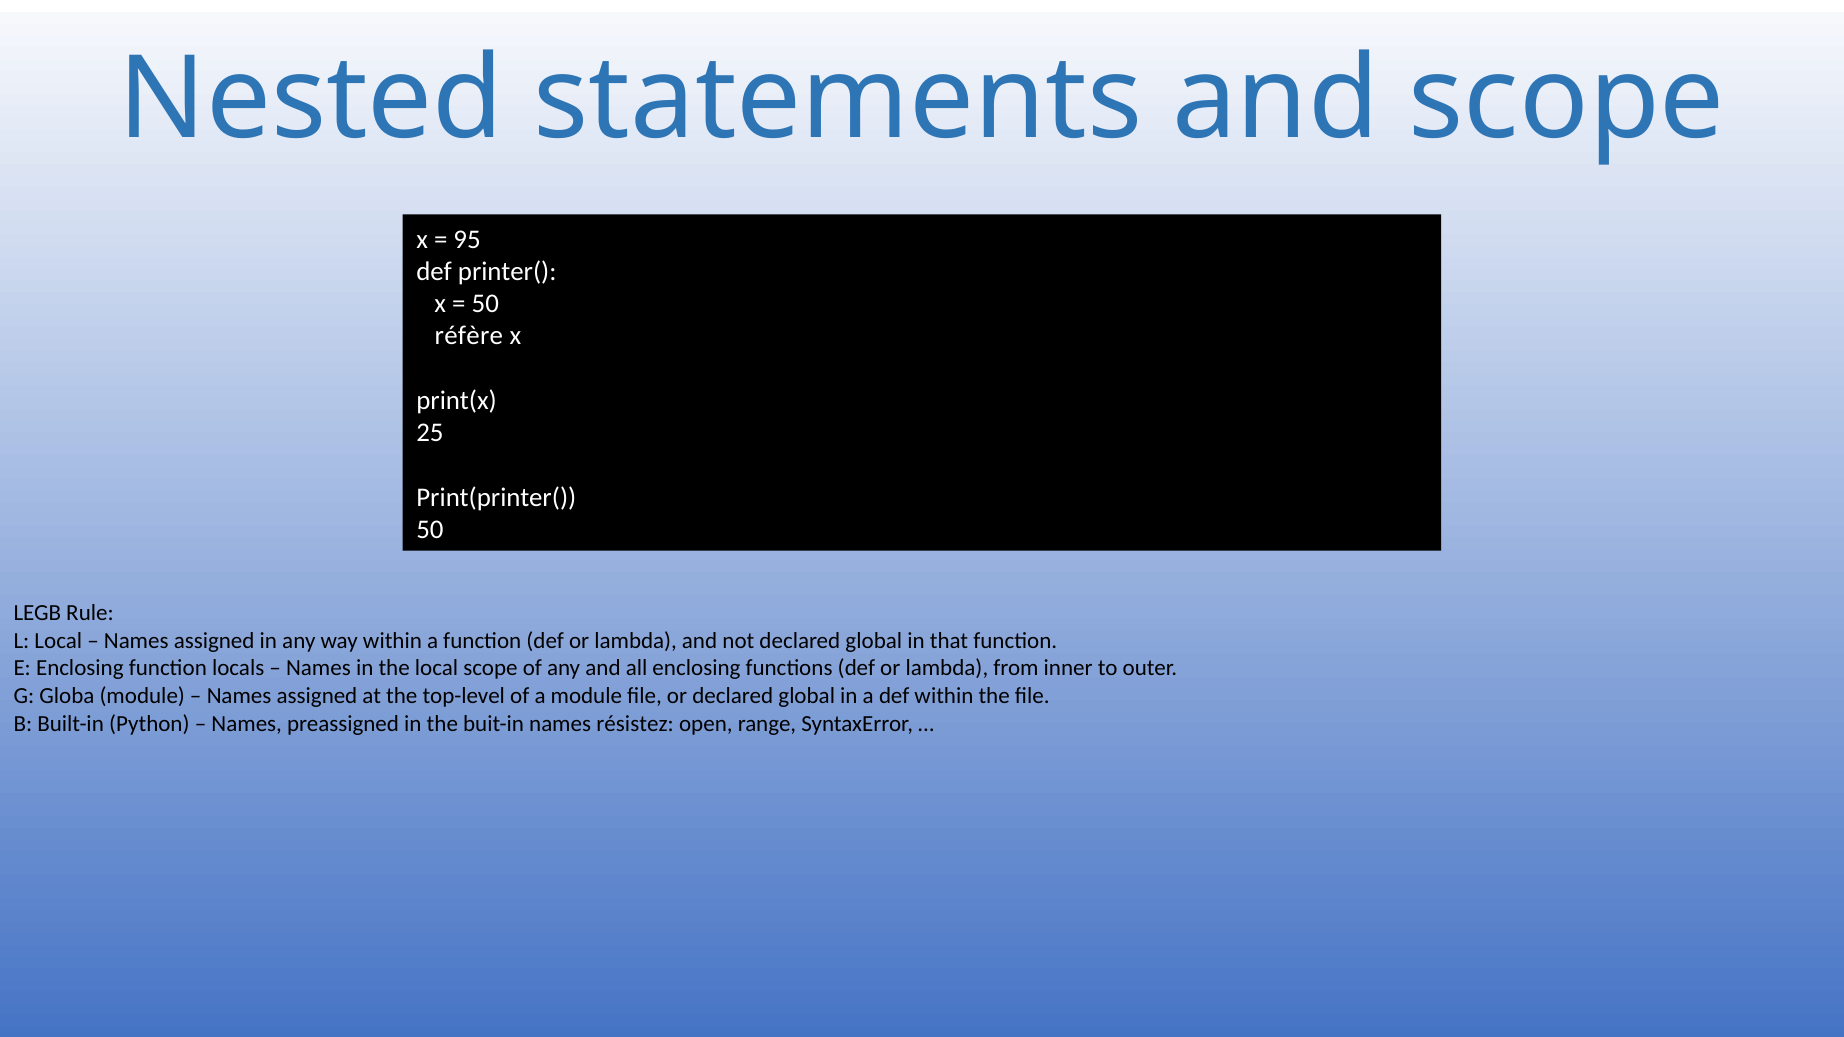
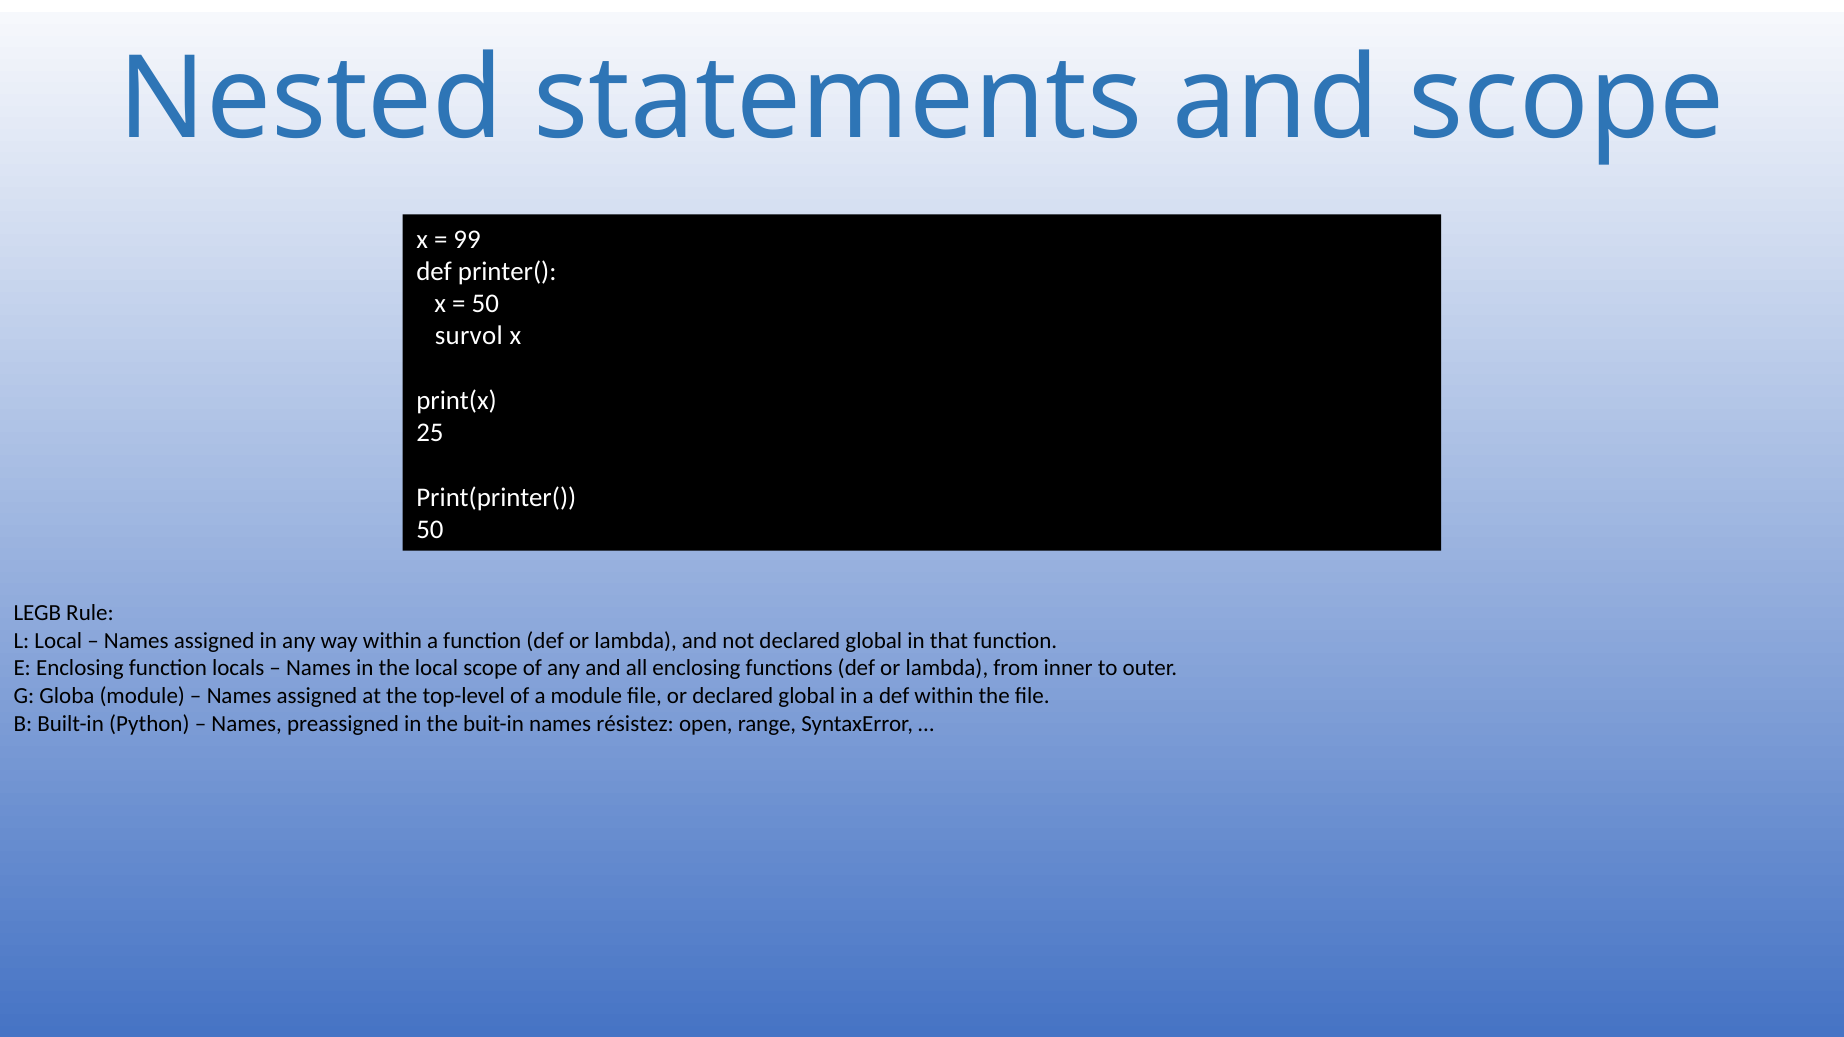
95: 95 -> 99
réfère: réfère -> survol
